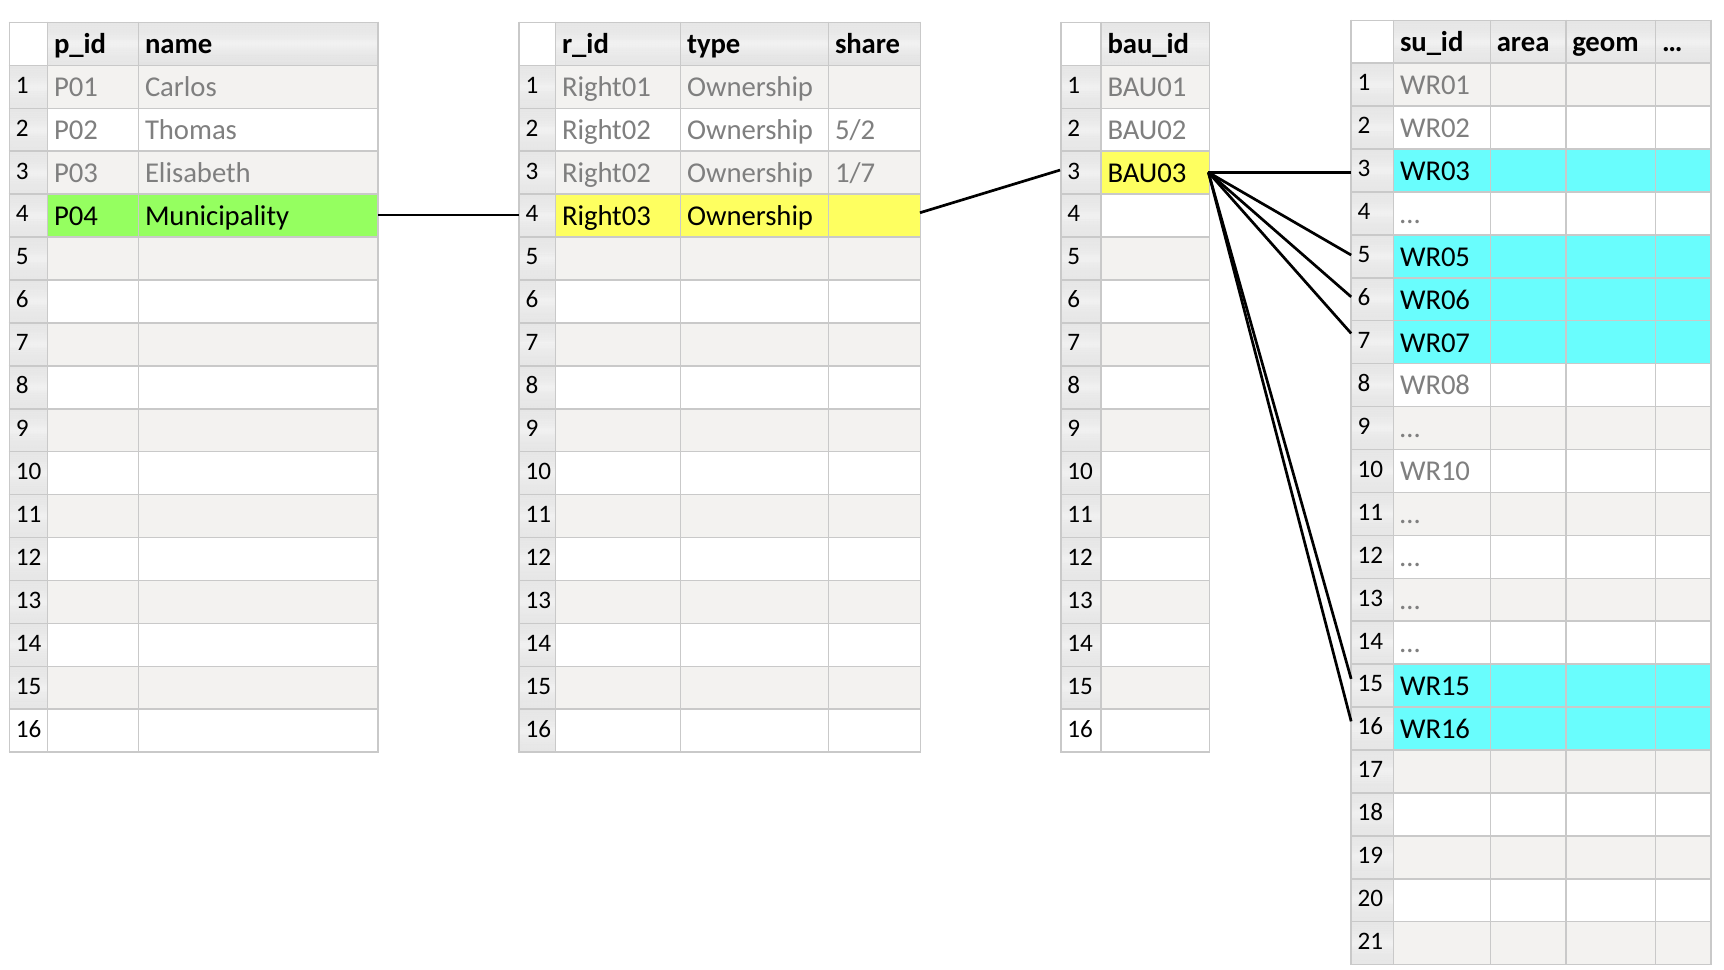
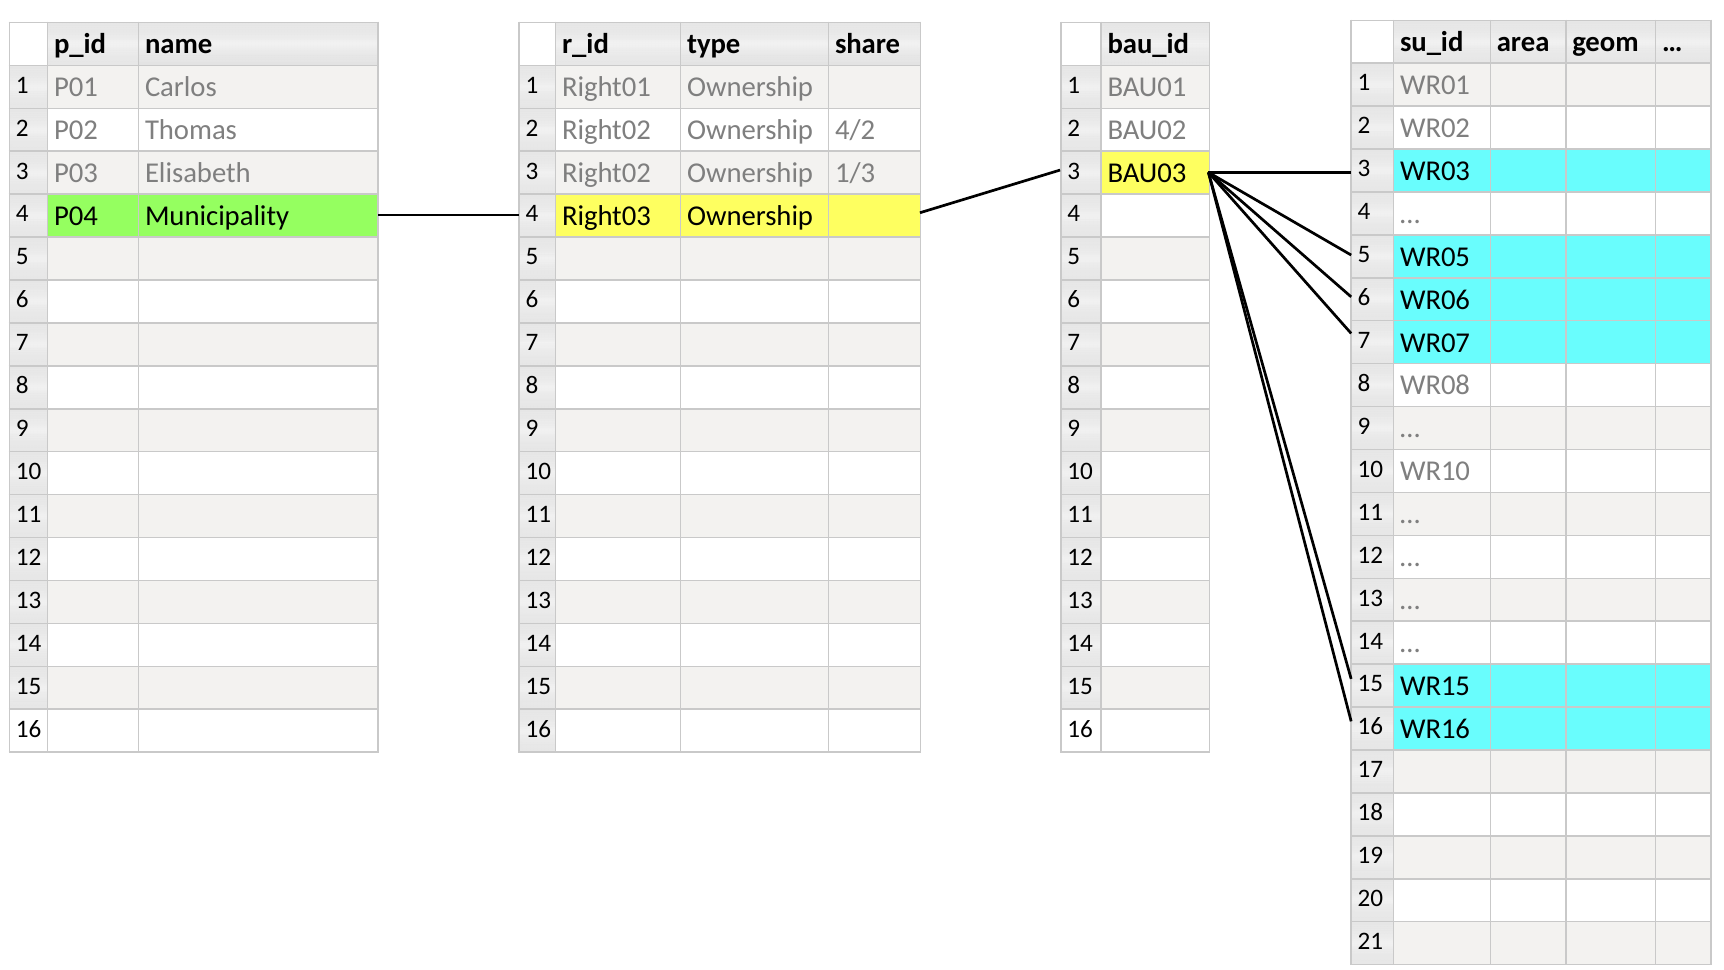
5/2: 5/2 -> 4/2
1/7: 1/7 -> 1/3
